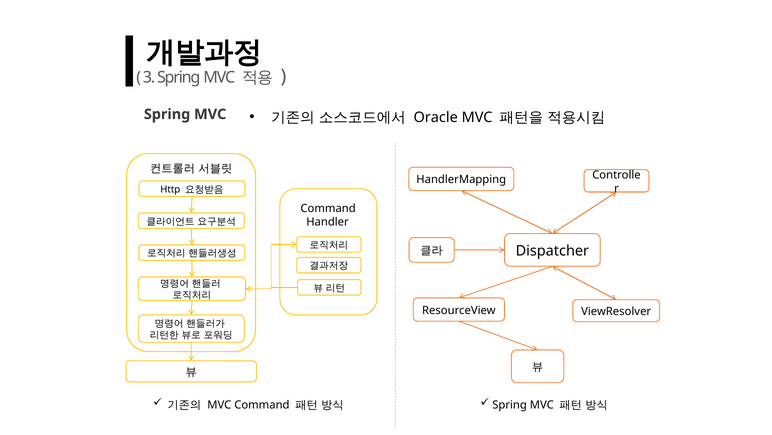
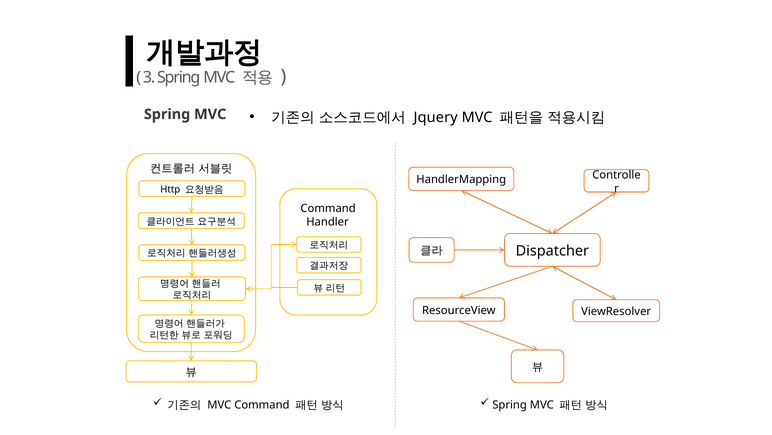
Oracle: Oracle -> Jquery
